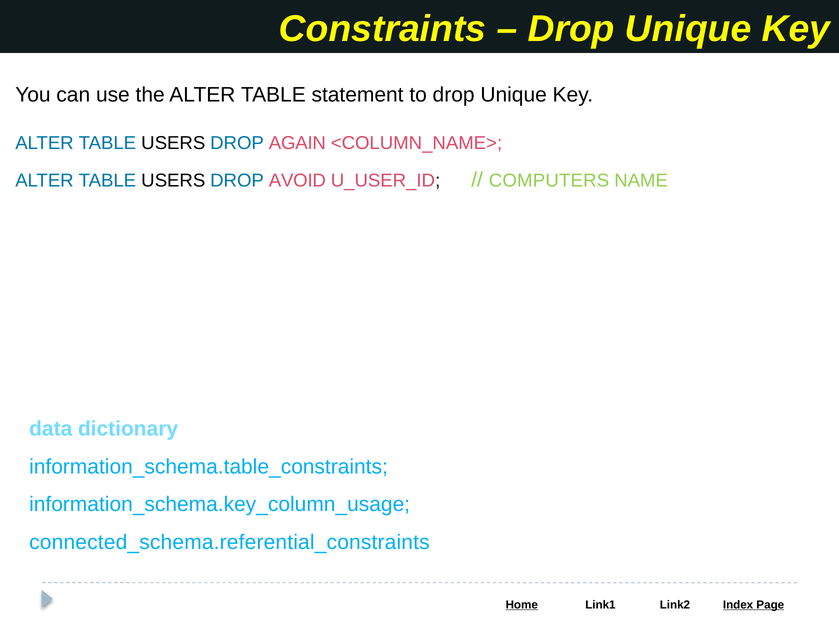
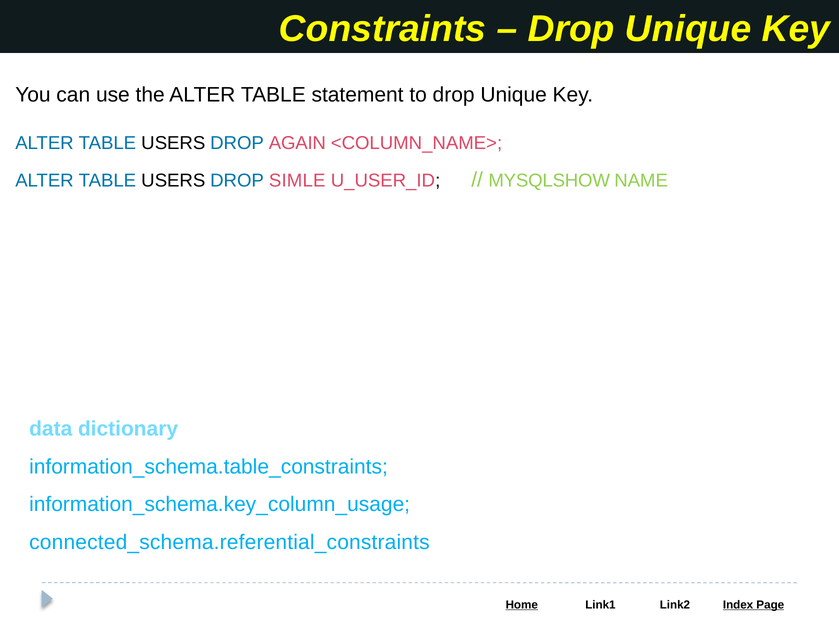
AVOID: AVOID -> SIMLE
COMPUTERS: COMPUTERS -> MYSQLSHOW
